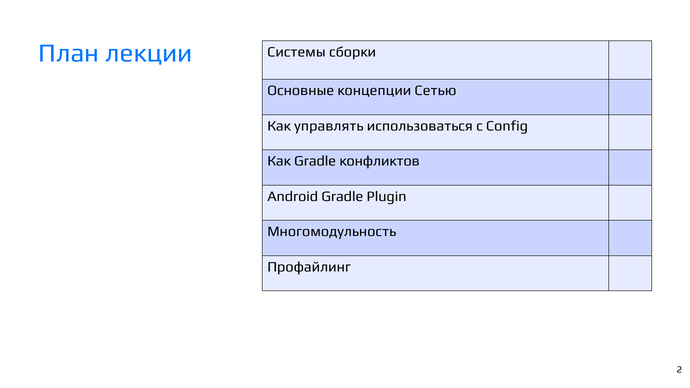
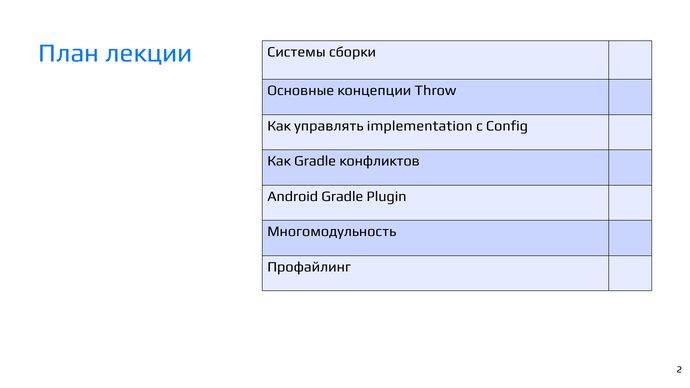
Сетью: Сетью -> Throw
использоваться: использоваться -> implementation
